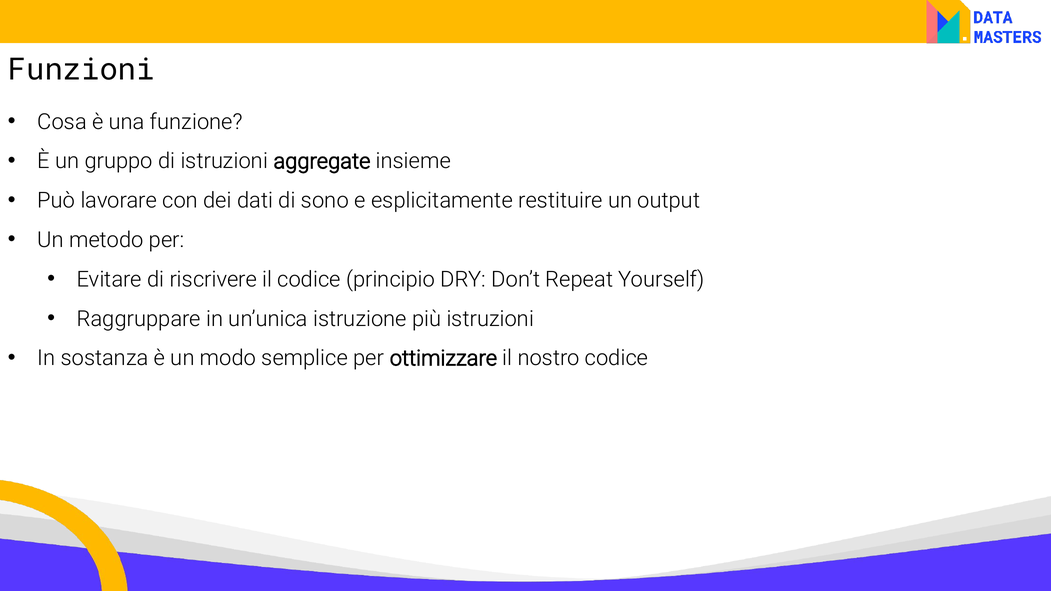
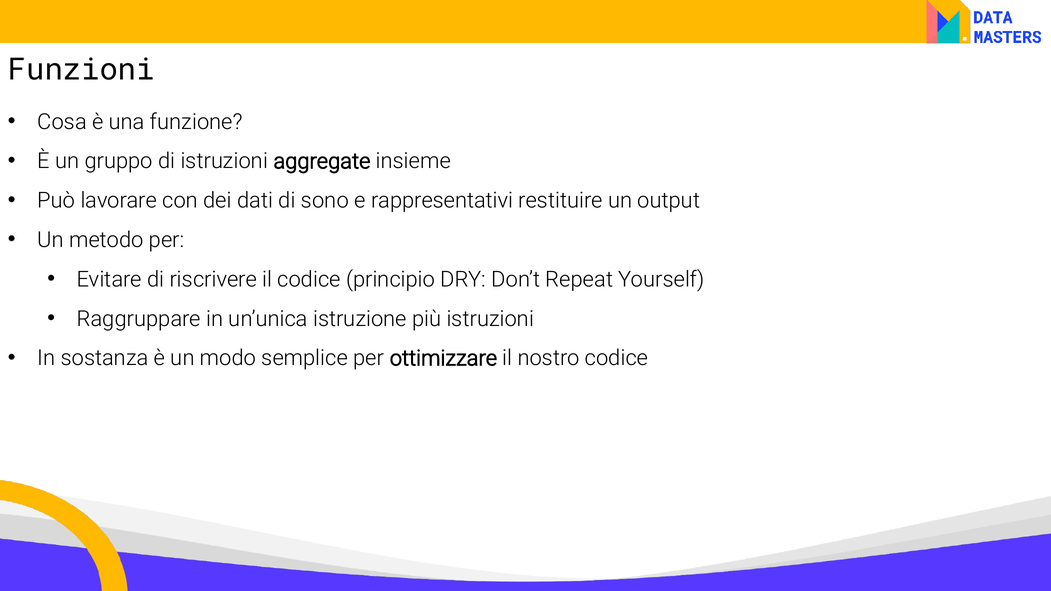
esplicitamente: esplicitamente -> rappresentativi
